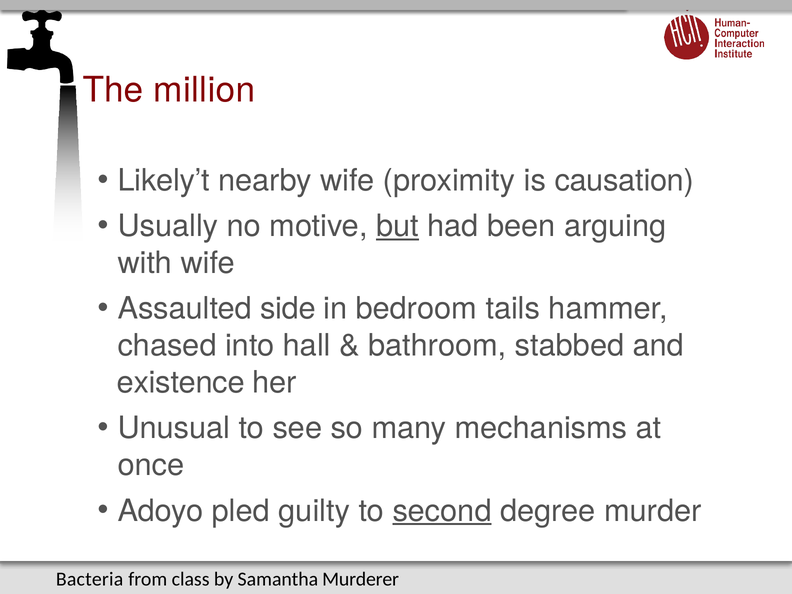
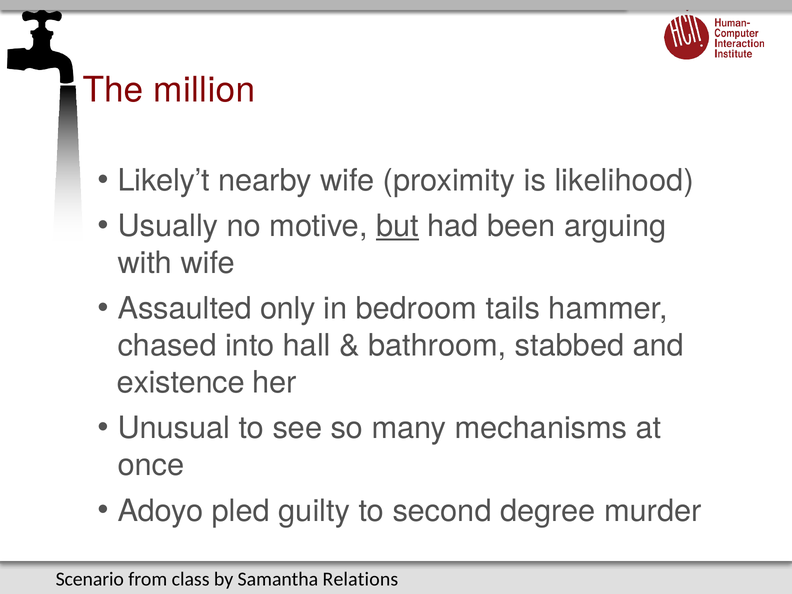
causation: causation -> likelihood
side: side -> only
second underline: present -> none
Bacteria: Bacteria -> Scenario
Murderer: Murderer -> Relations
